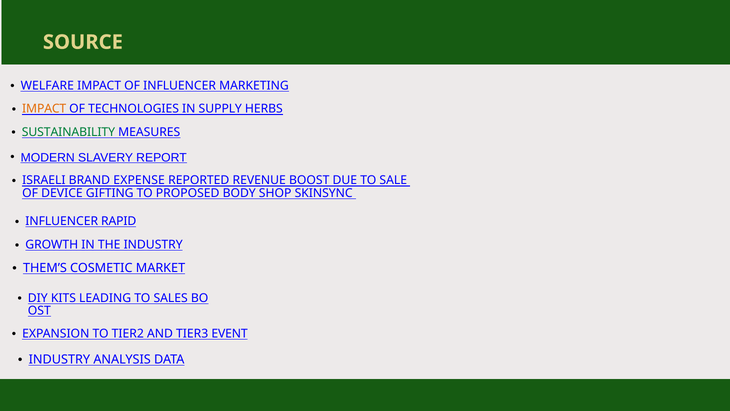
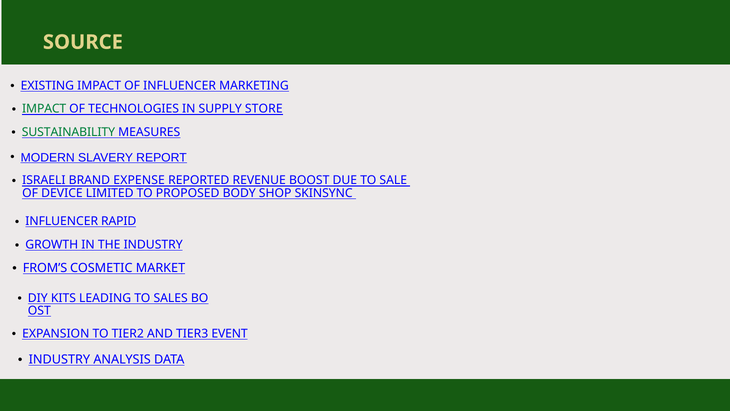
WELFARE: WELFARE -> EXISTING
IMPACT at (44, 109) colour: orange -> green
HERBS: HERBS -> STORE
GIFTING: GIFTING -> LIMITED
THEM’S: THEM’S -> FROM’S
